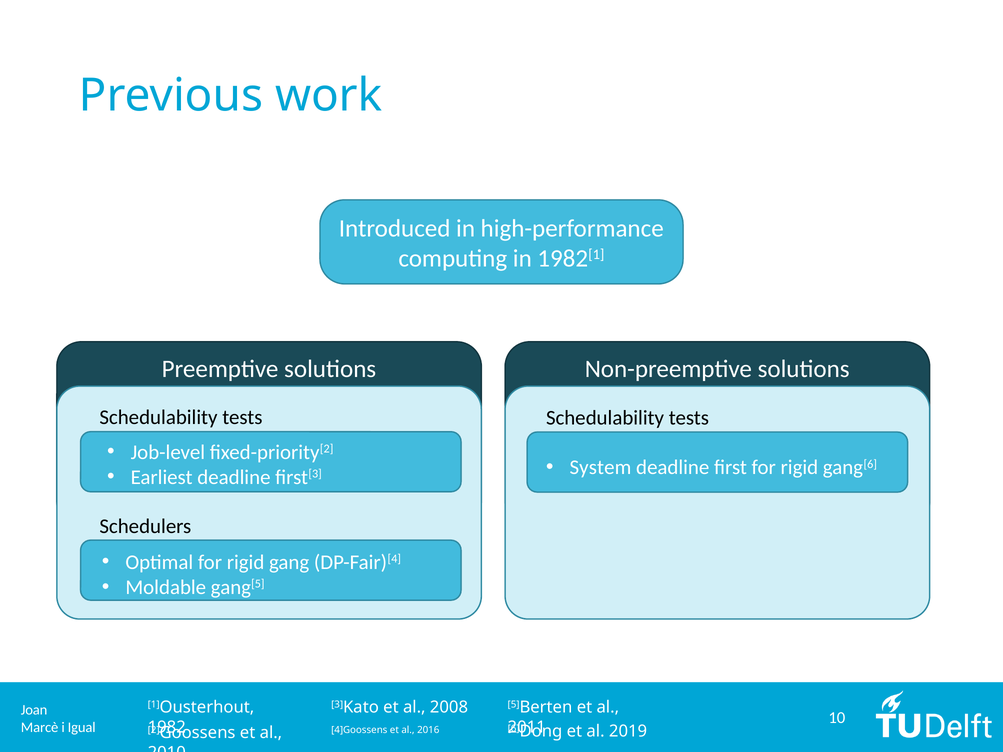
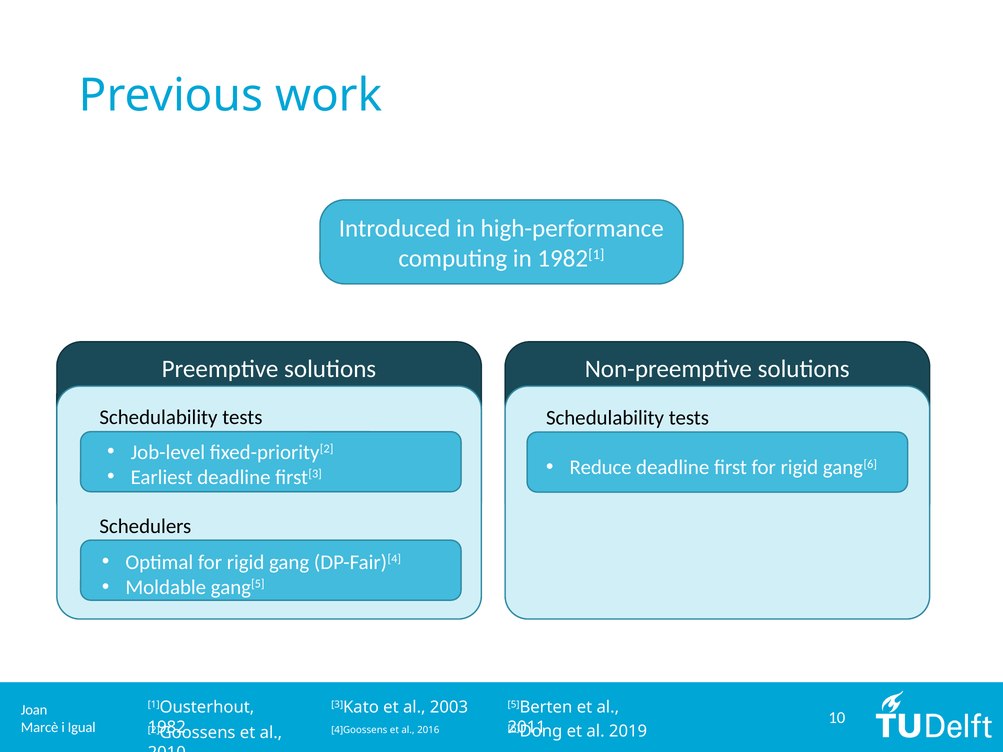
System: System -> Reduce
2008: 2008 -> 2003
